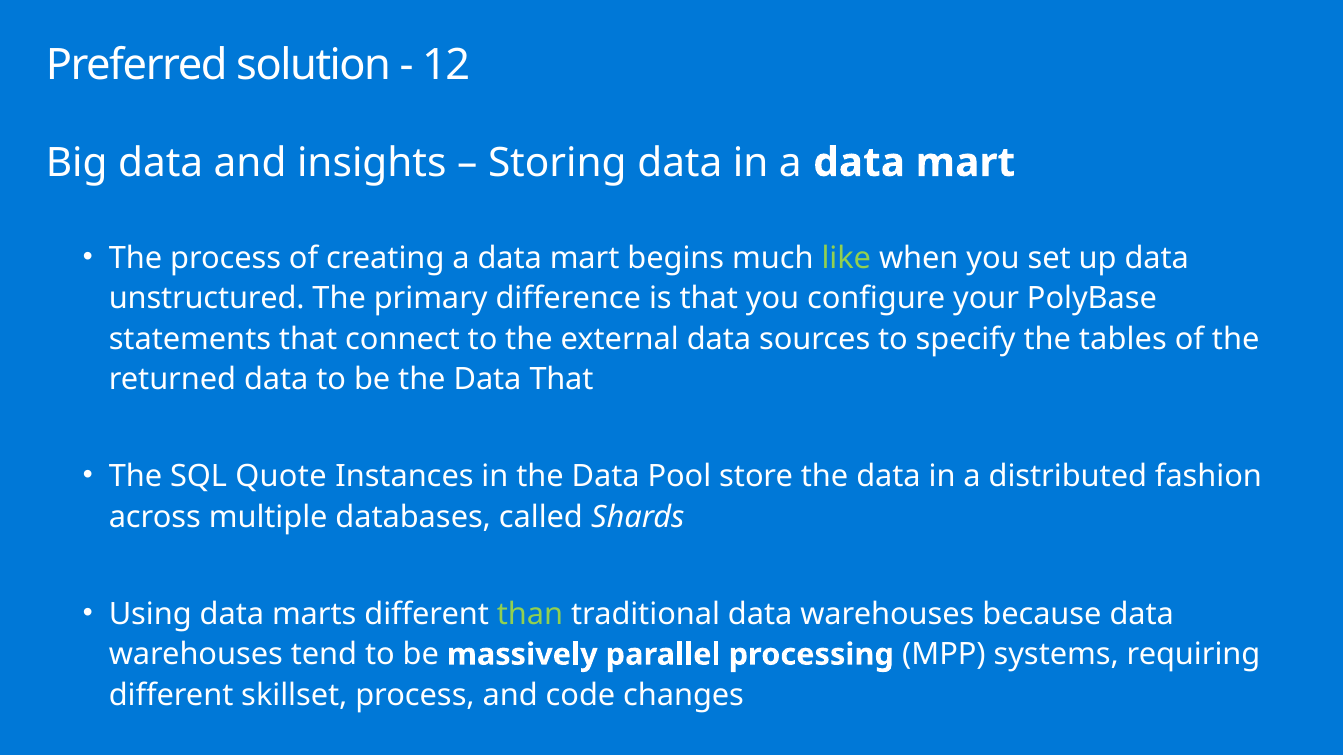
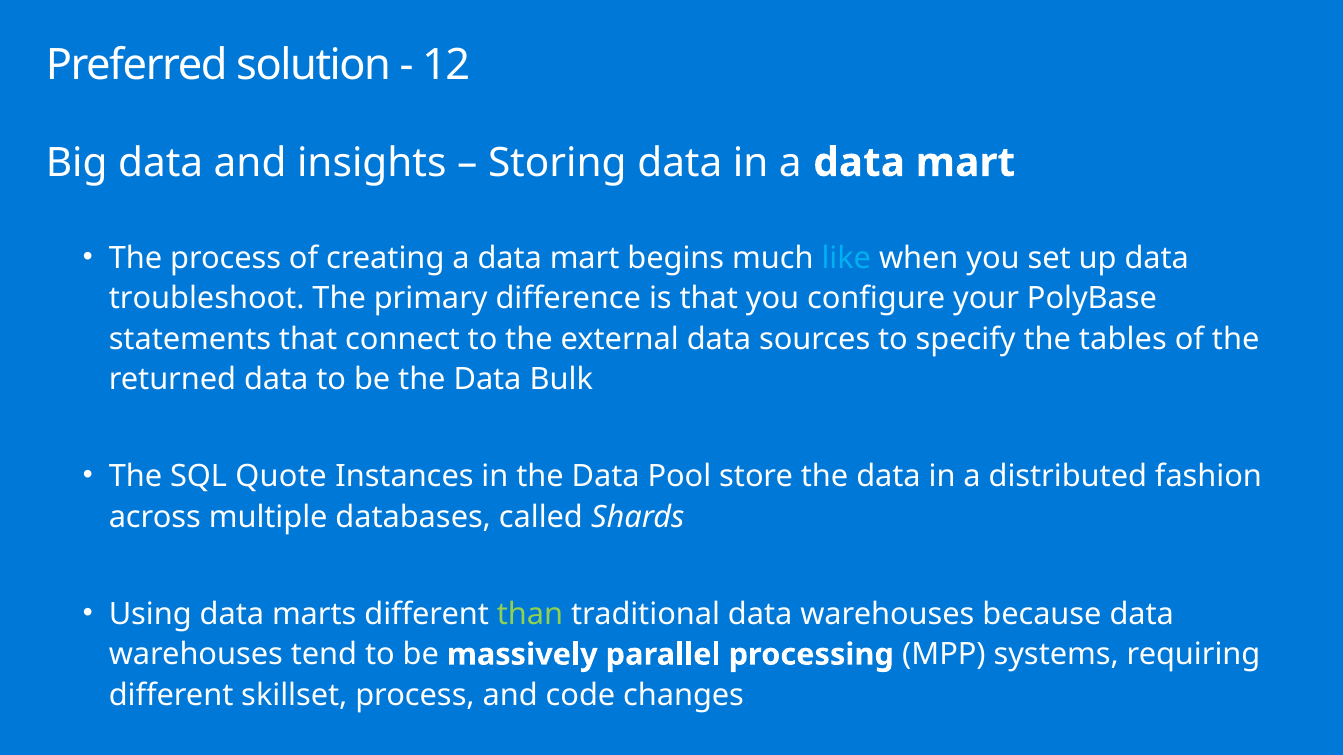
like colour: light green -> light blue
unstructured: unstructured -> troubleshoot
Data That: That -> Bulk
